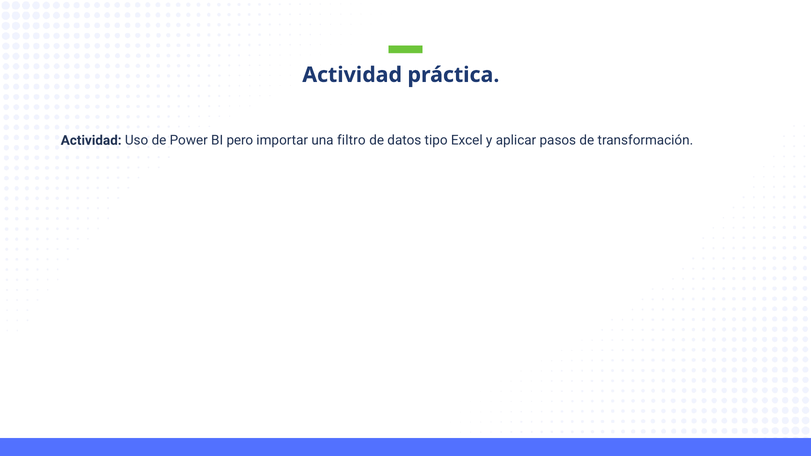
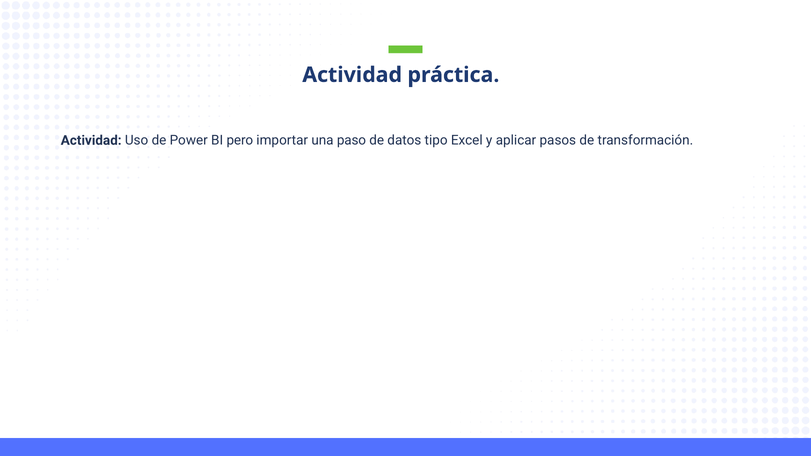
filtro: filtro -> paso
